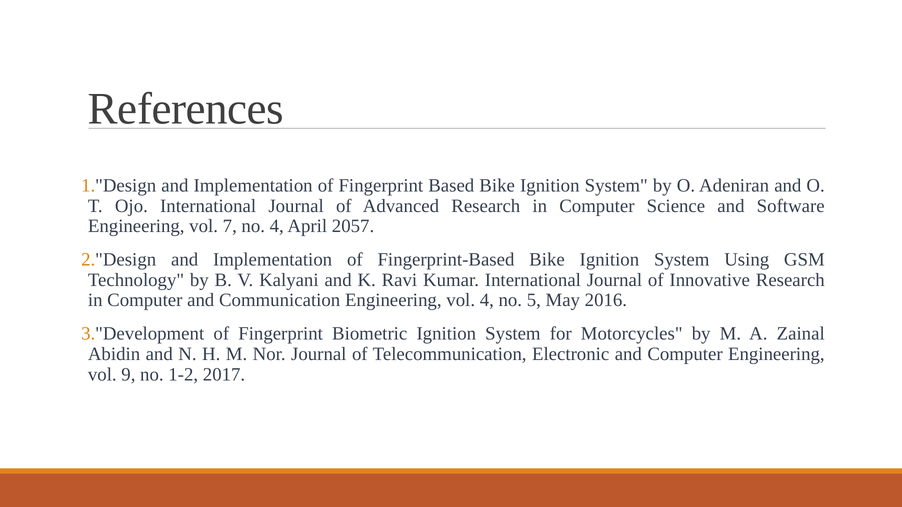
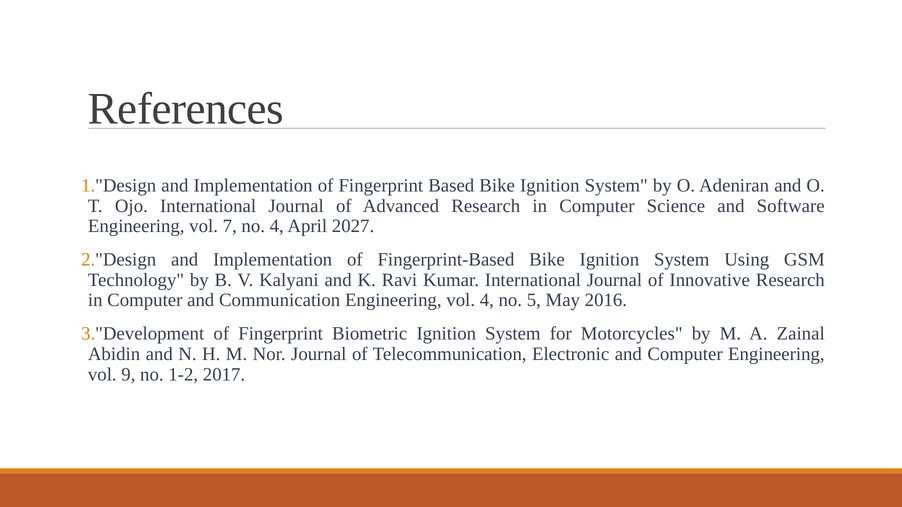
2057: 2057 -> 2027
